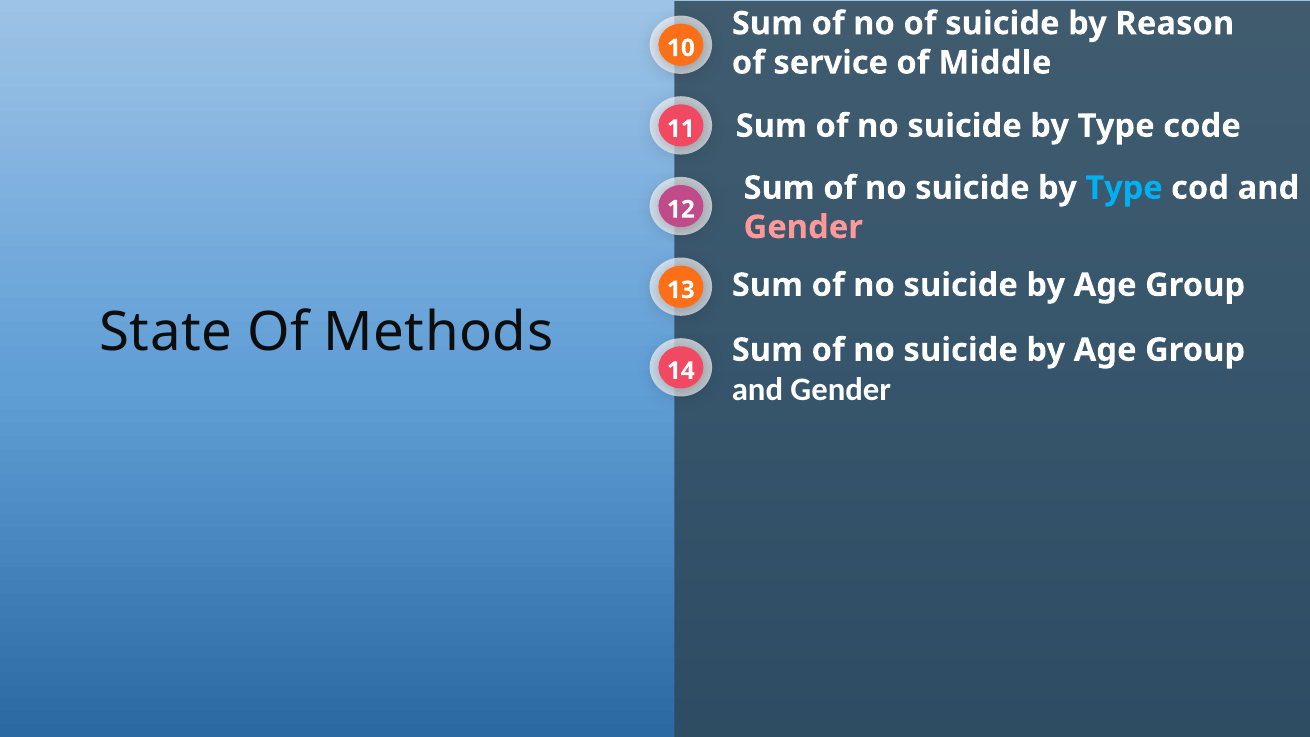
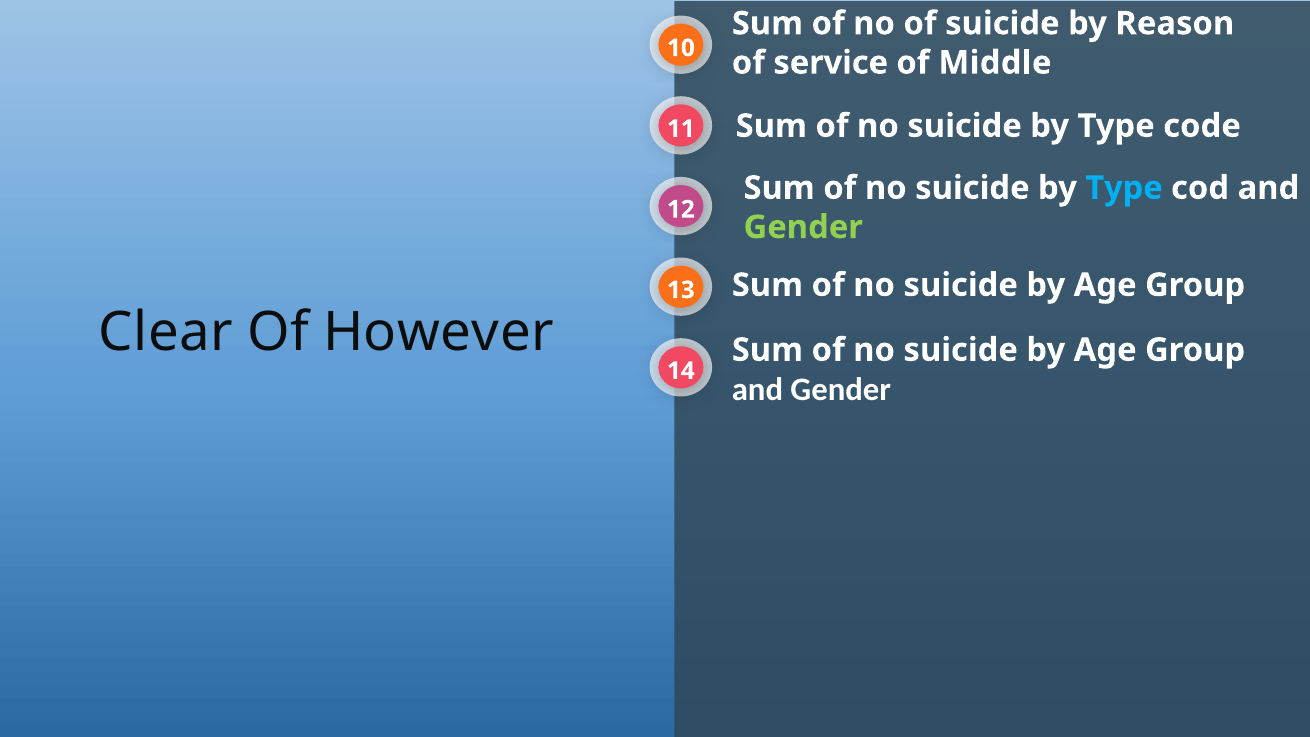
Gender at (803, 227) colour: pink -> light green
State: State -> Clear
Methods: Methods -> However
